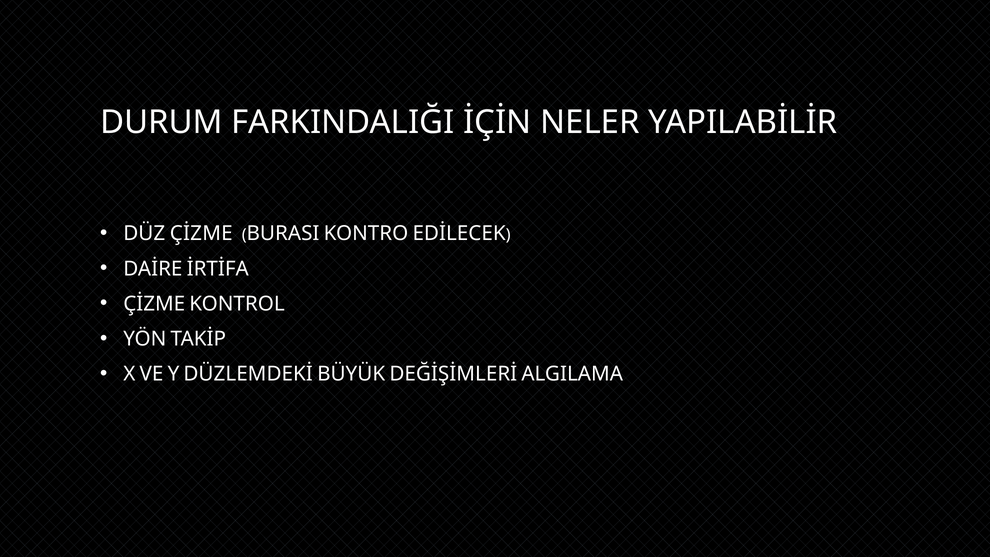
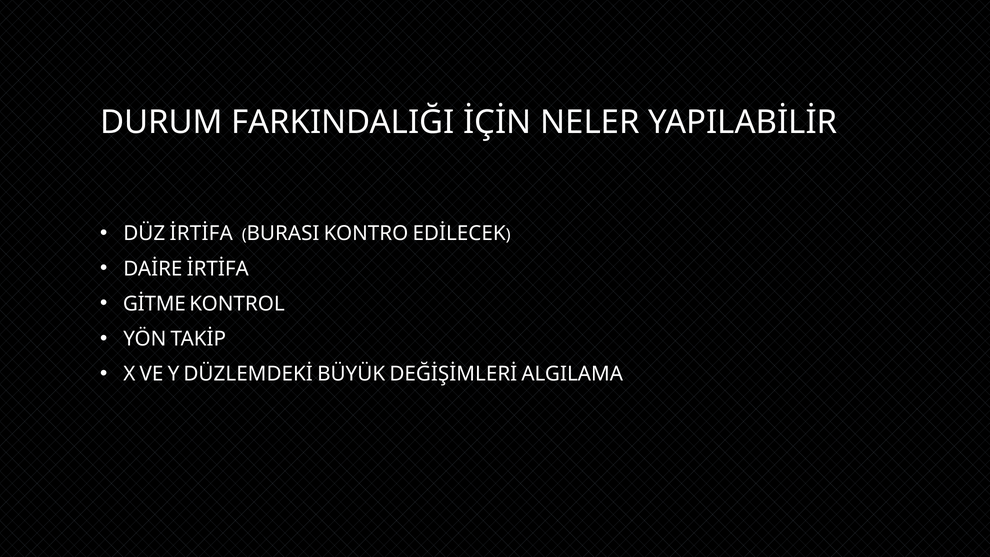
DÜZ ÇİZME: ÇİZME -> İRTİFA
ÇİZME at (154, 304): ÇİZME -> GİTME
